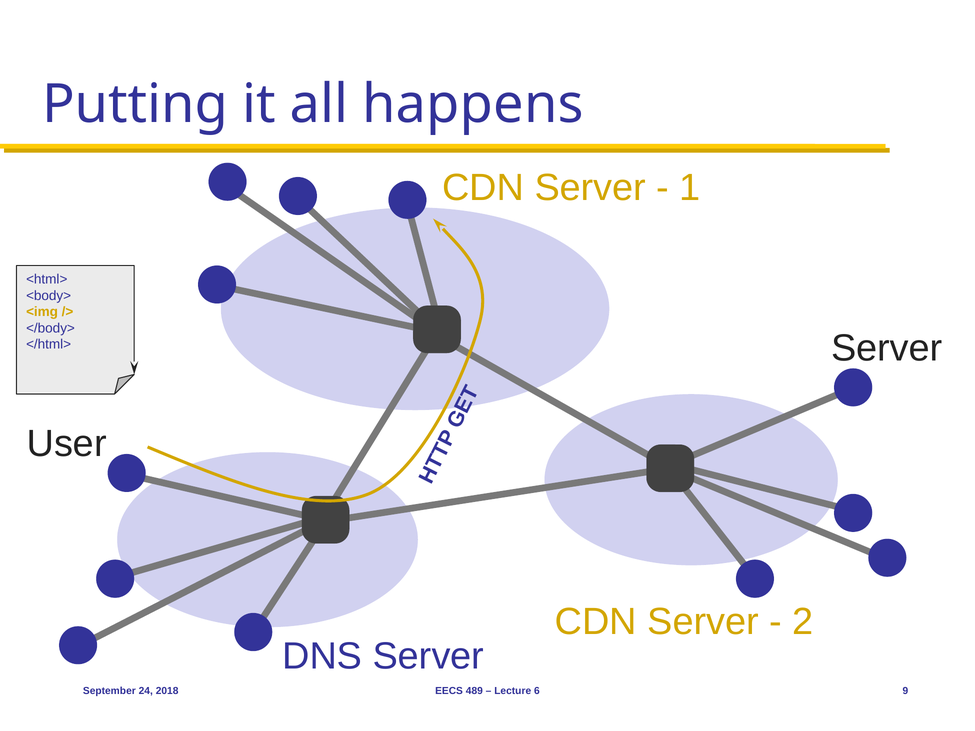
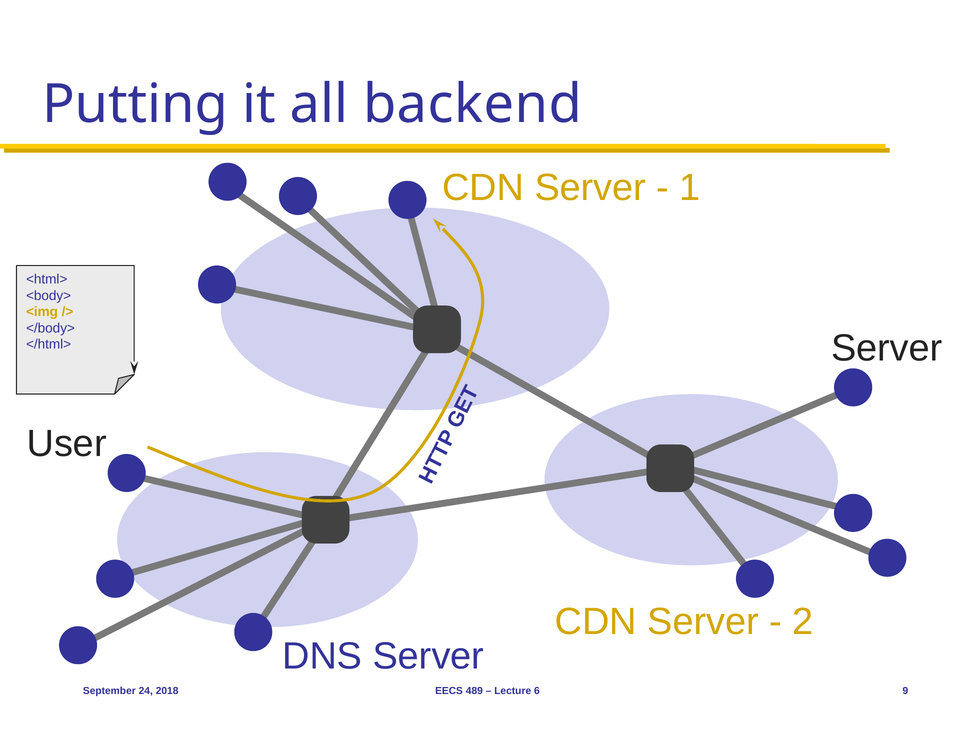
happens: happens -> backend
